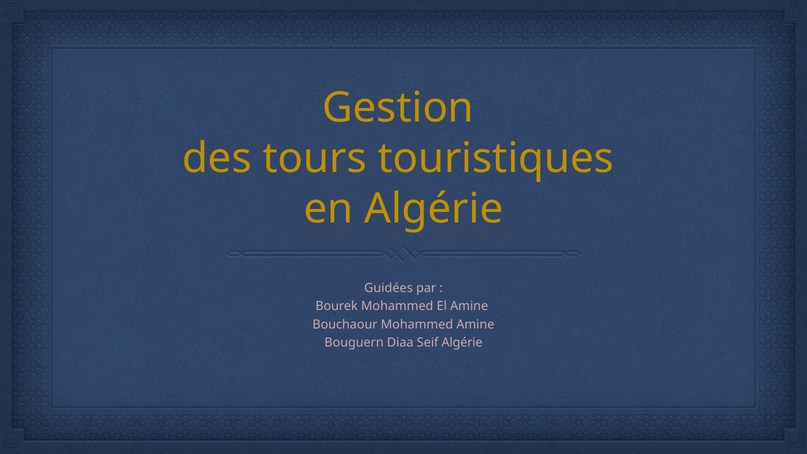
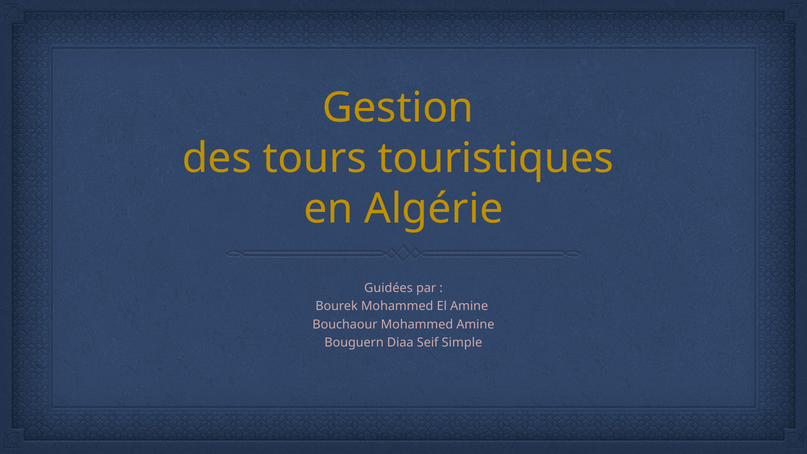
Seif Algérie: Algérie -> Simple
